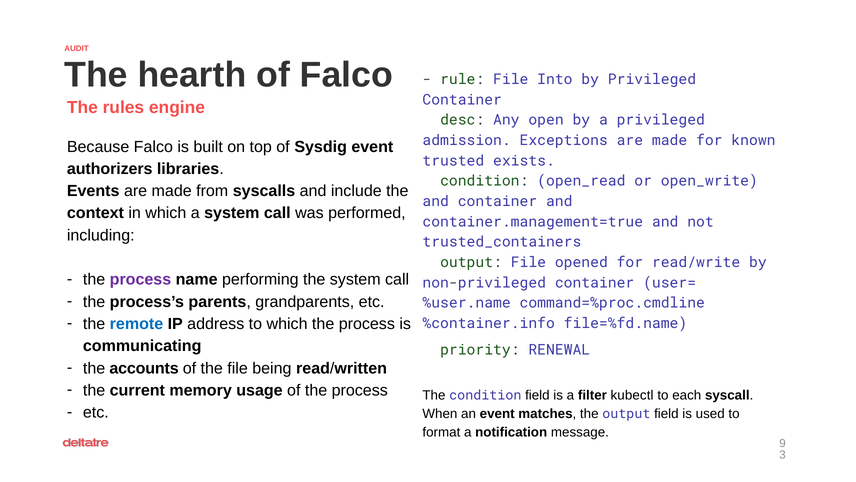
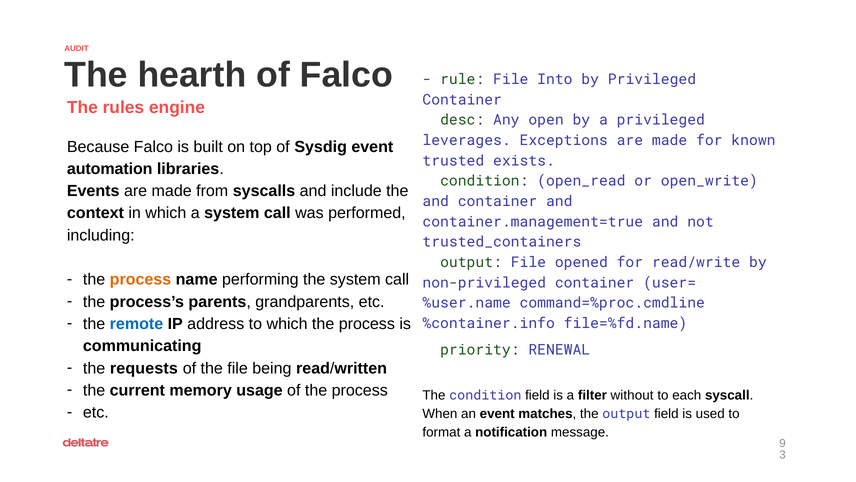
admission: admission -> leverages
authorizers: authorizers -> automation
process at (140, 279) colour: purple -> orange
accounts: accounts -> requests
kubectl: kubectl -> without
